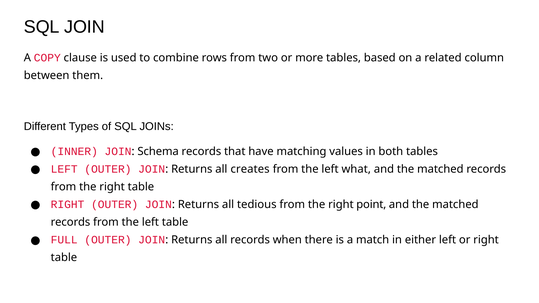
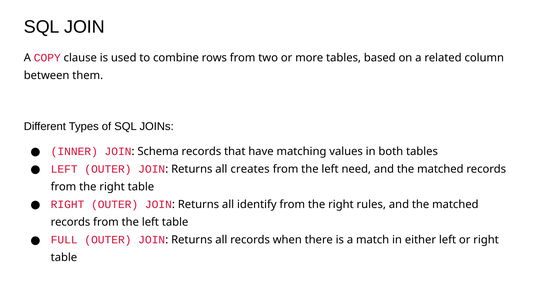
what: what -> need
tedious: tedious -> identify
point: point -> rules
